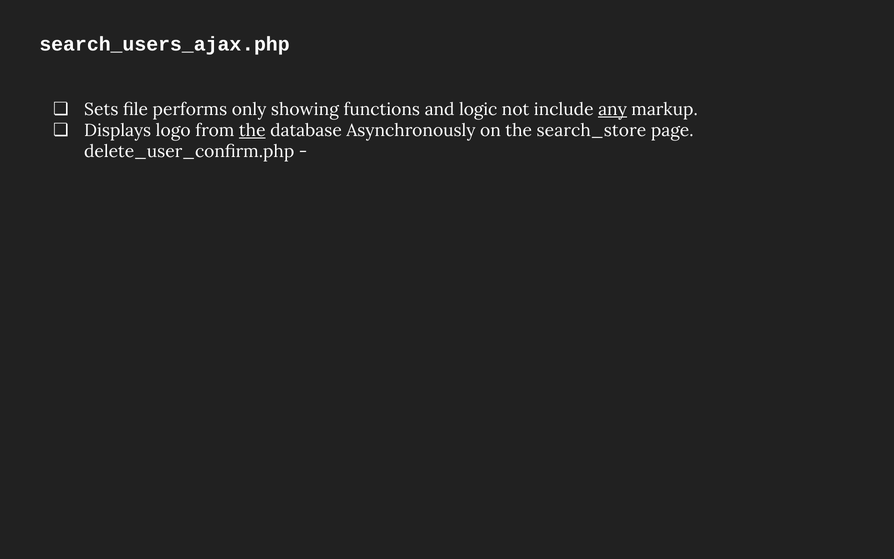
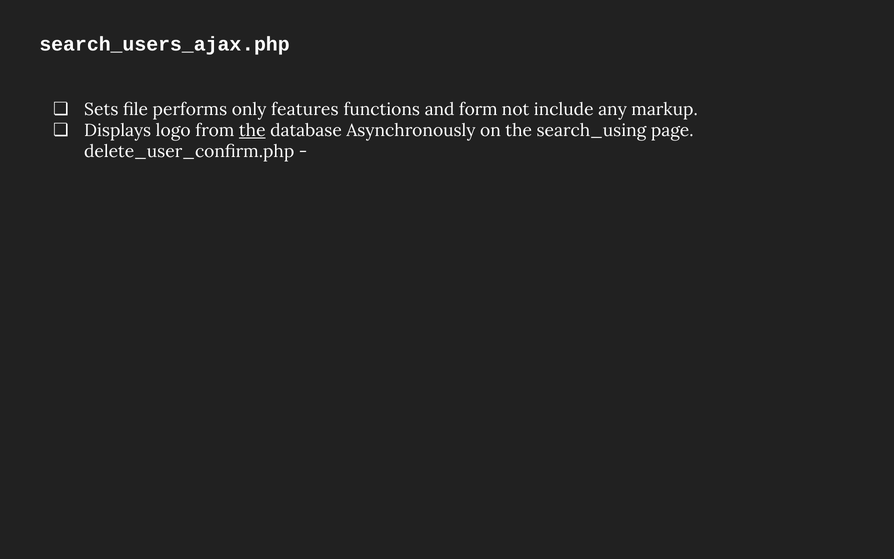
showing: showing -> features
logic: logic -> form
any underline: present -> none
search_store: search_store -> search_using
